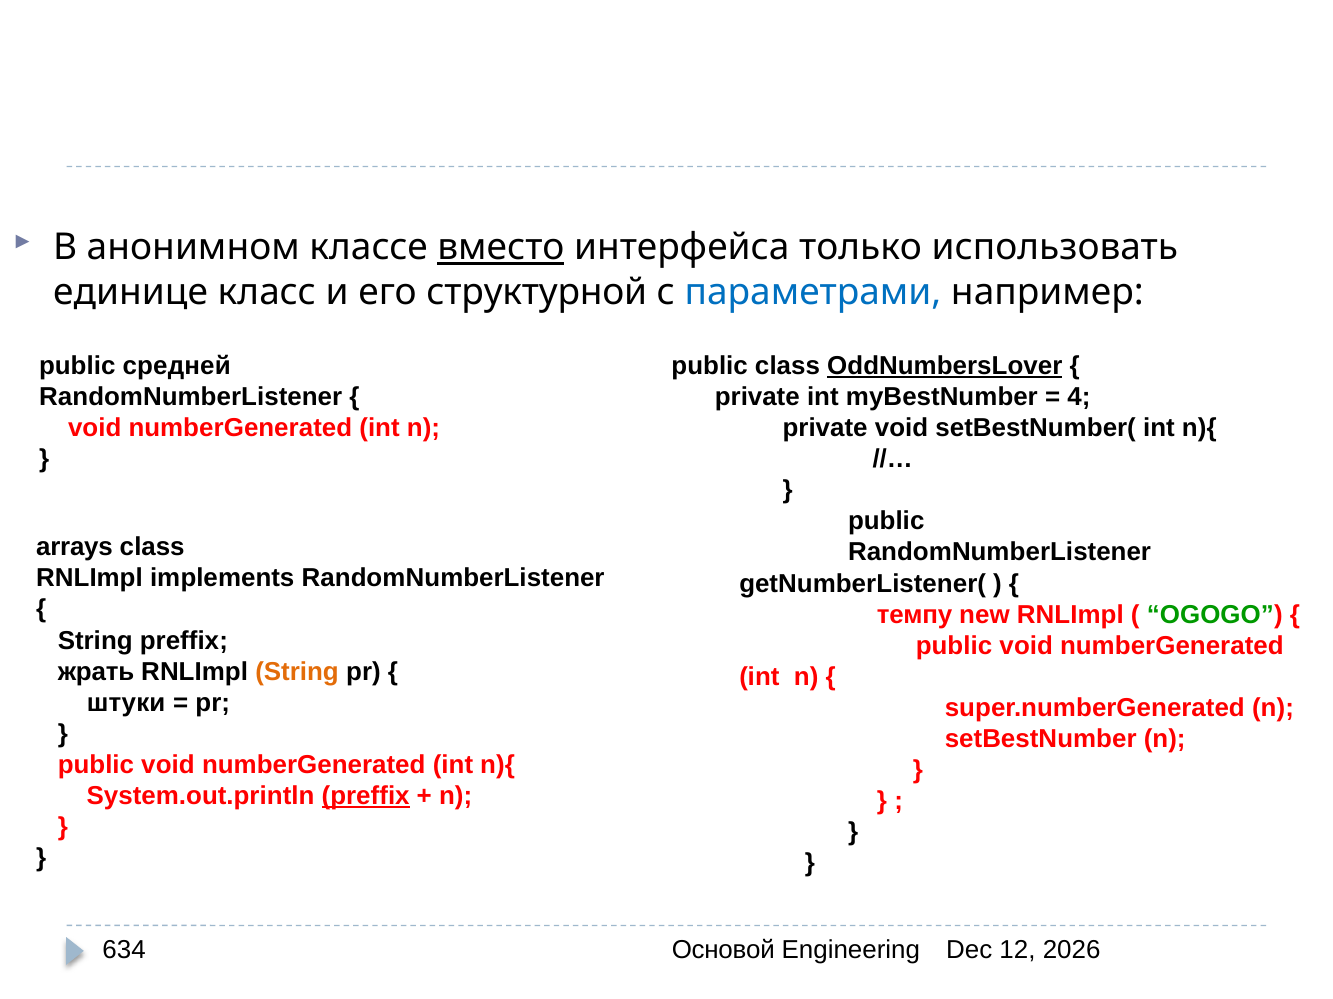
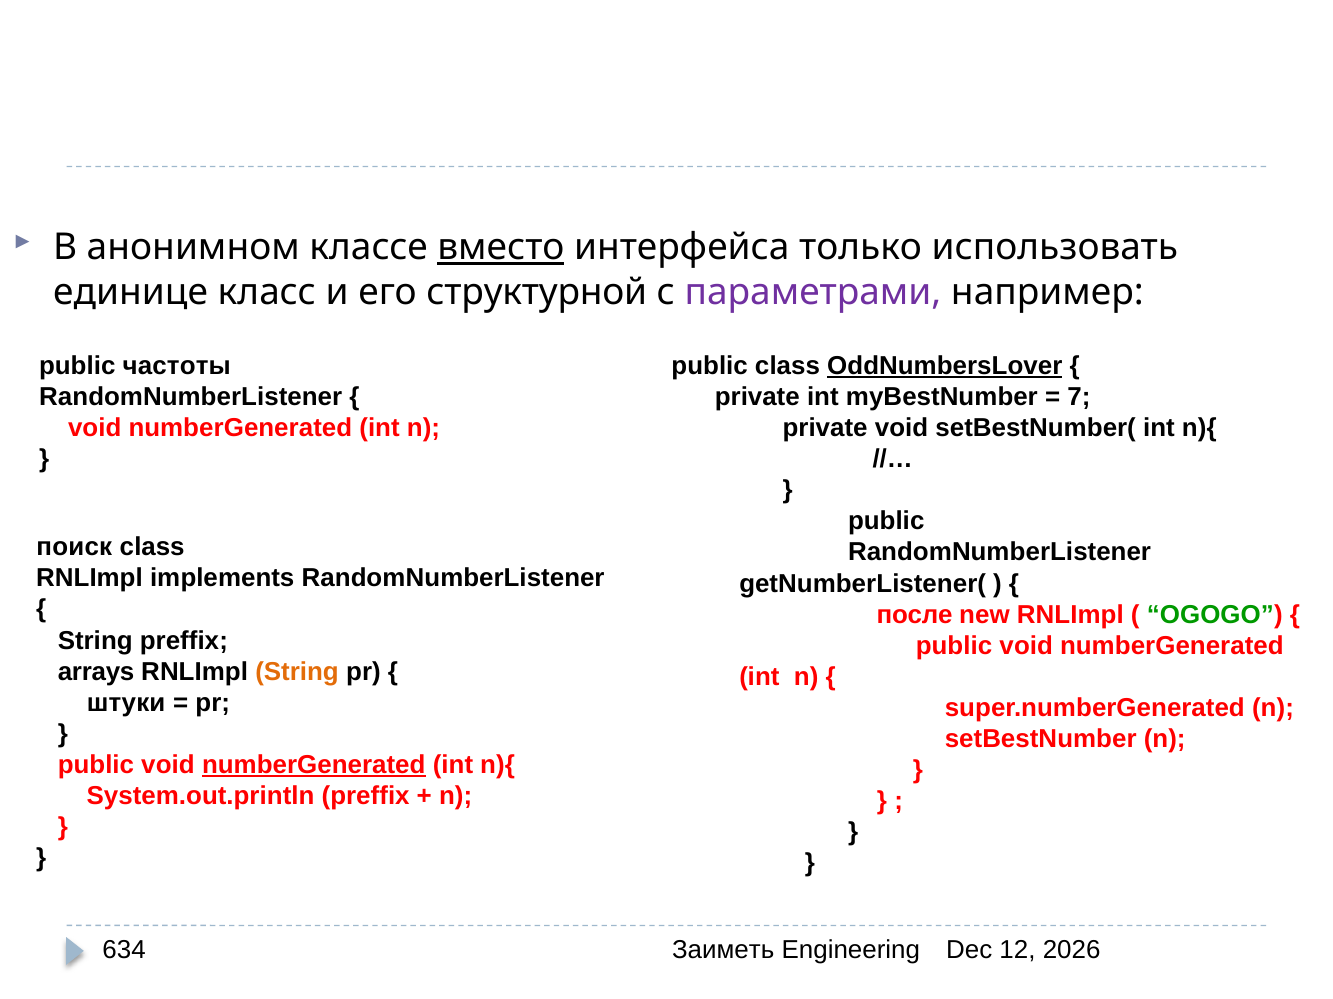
параметрами colour: blue -> purple
средней: средней -> частоты
4: 4 -> 7
arrays: arrays -> поиск
темпу: темпу -> после
жрать: жрать -> arrays
numberGenerated at (314, 765) underline: none -> present
preffix at (366, 797) underline: present -> none
Основой: Основой -> Заиметь
